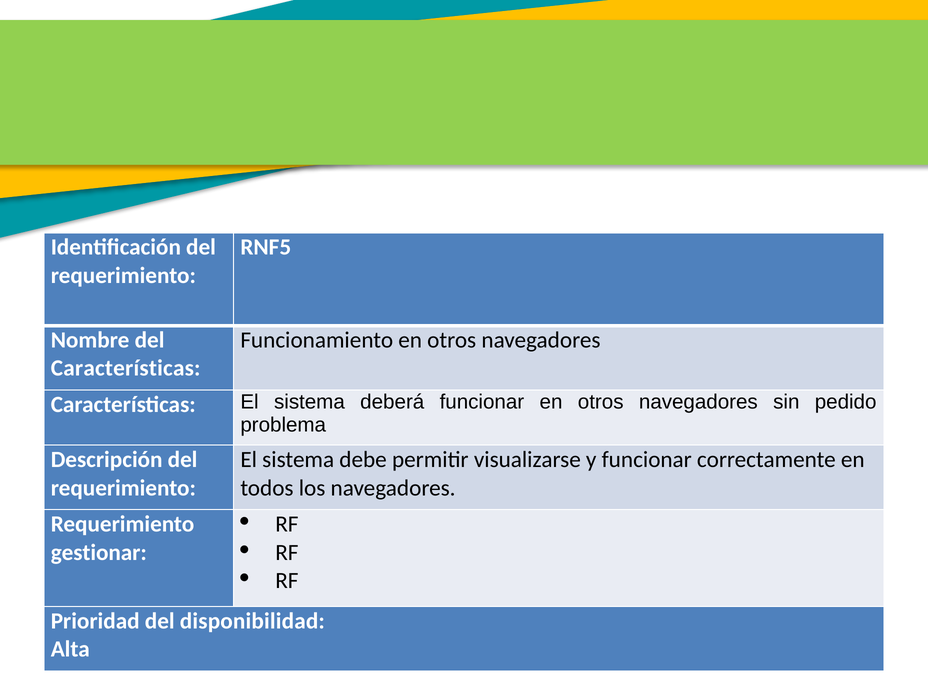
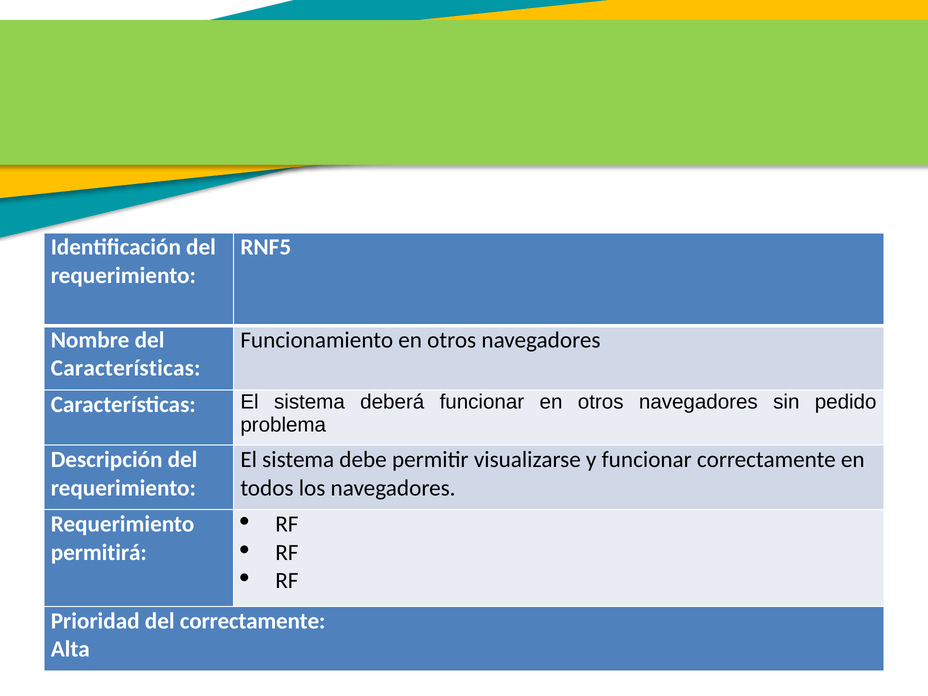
gestionar: gestionar -> permitirá
del disponibilidad: disponibilidad -> correctamente
